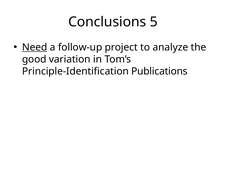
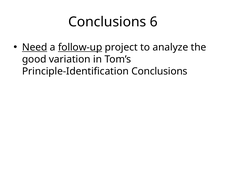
5: 5 -> 6
follow-up underline: none -> present
Principle-Identification Publications: Publications -> Conclusions
